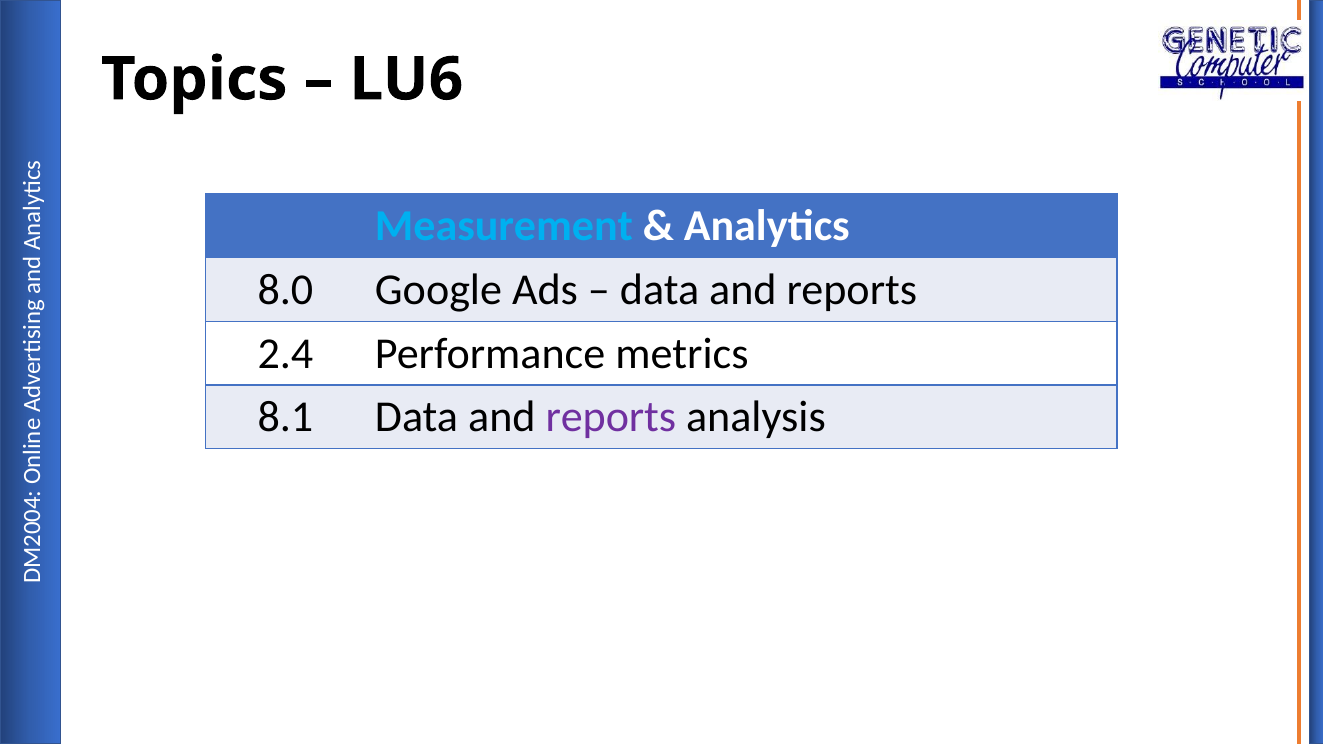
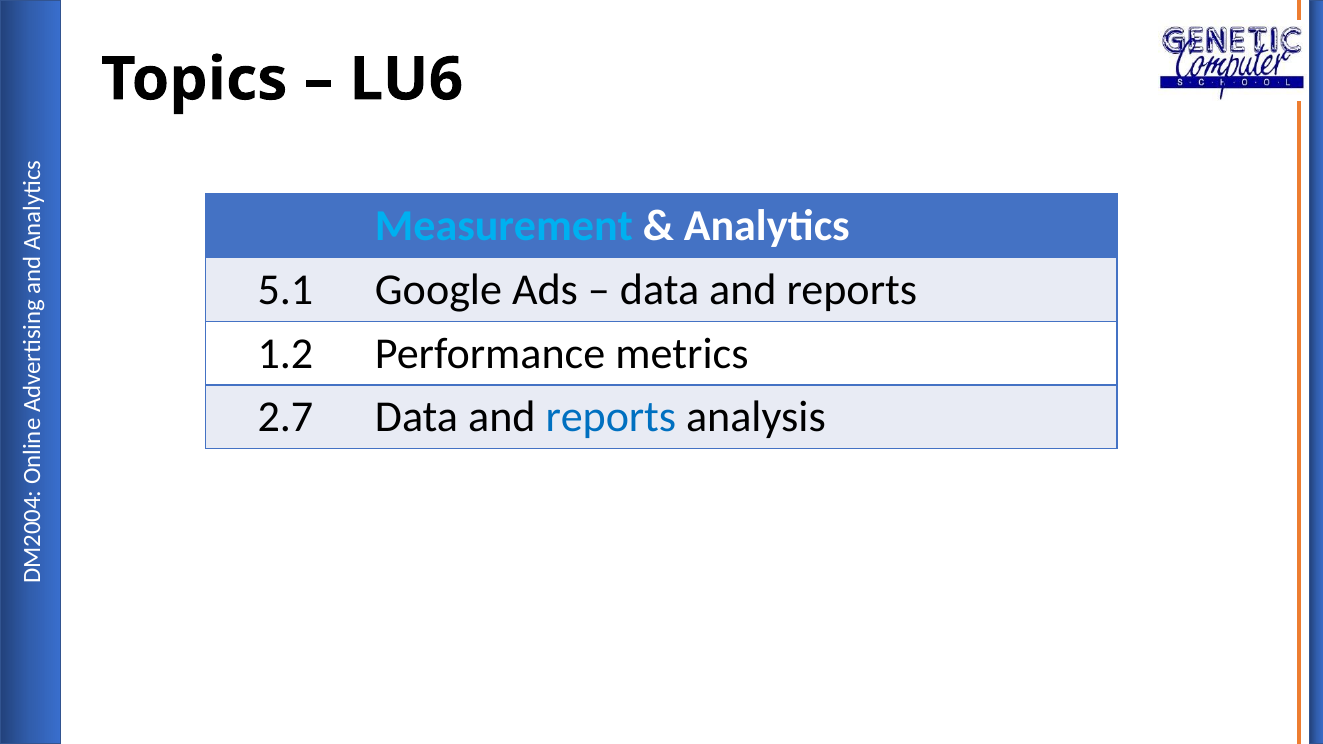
8.0: 8.0 -> 5.1
2.4: 2.4 -> 1.2
8.1: 8.1 -> 2.7
reports at (611, 418) colour: purple -> blue
